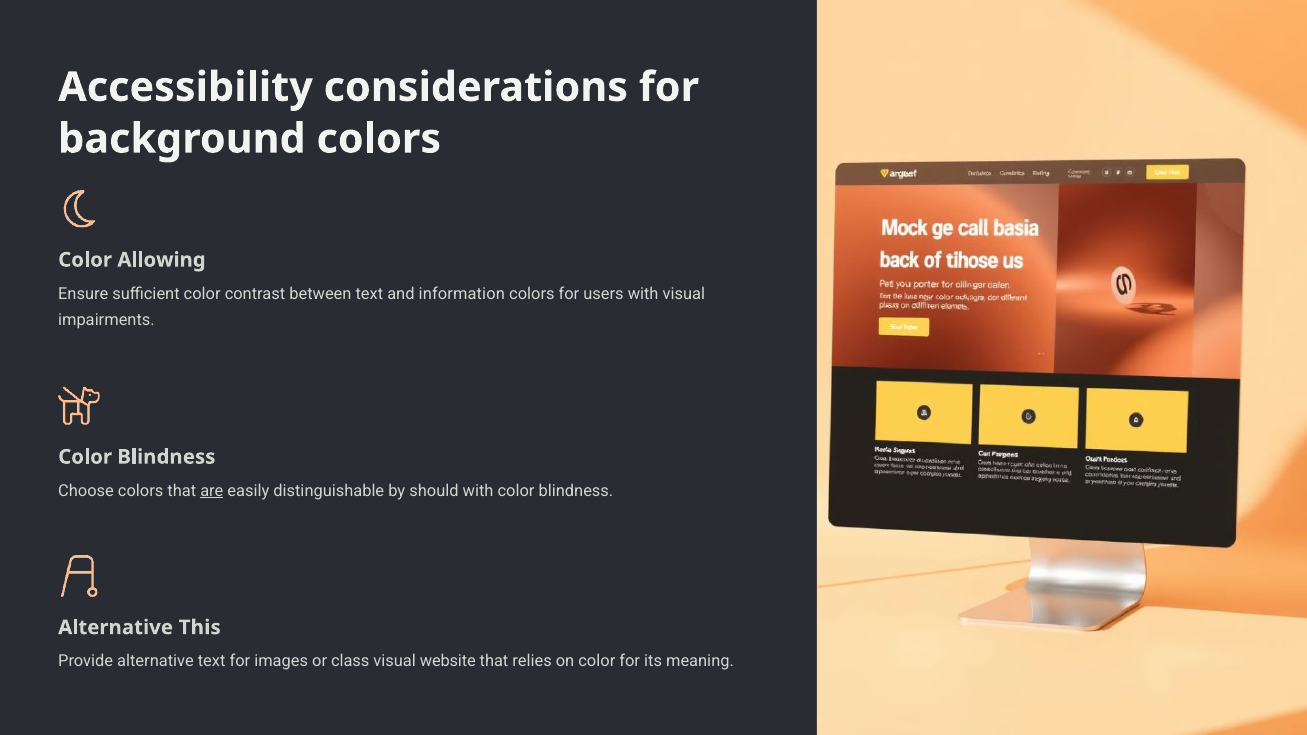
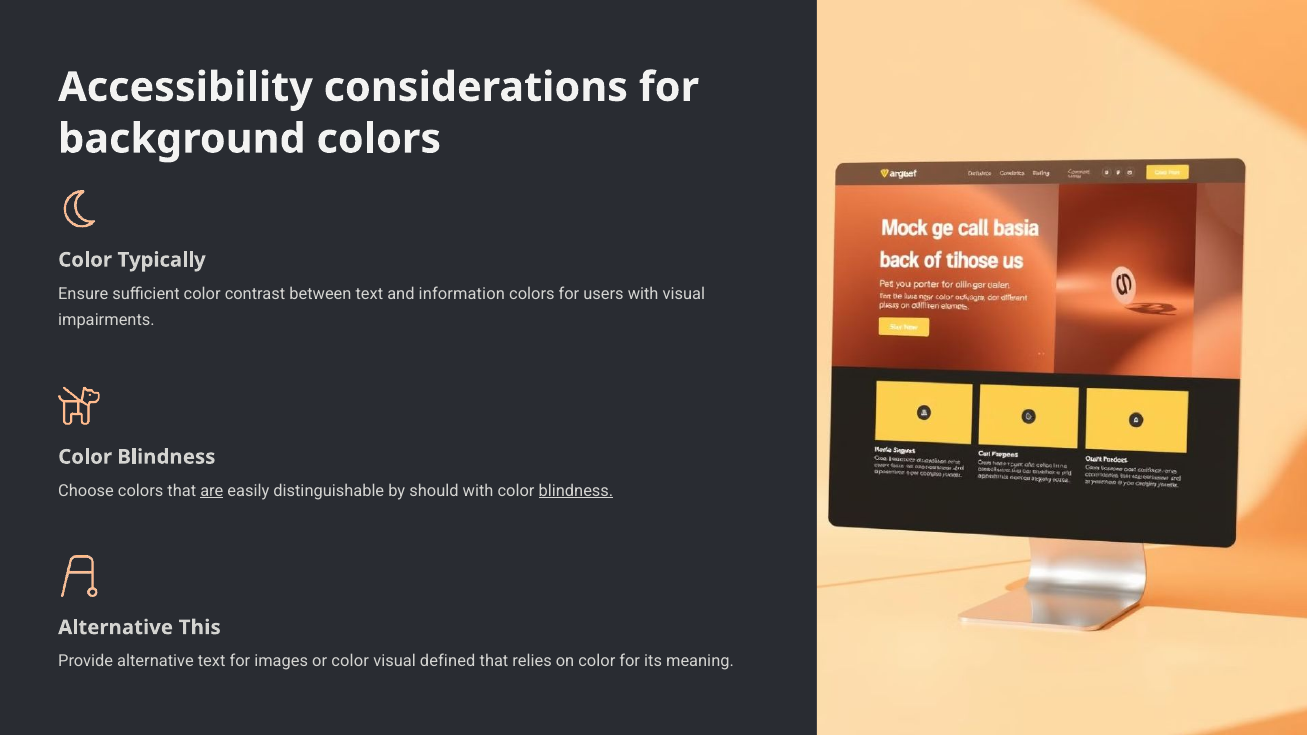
Allowing: Allowing -> Typically
blindness at (576, 491) underline: none -> present
or class: class -> color
website: website -> defined
